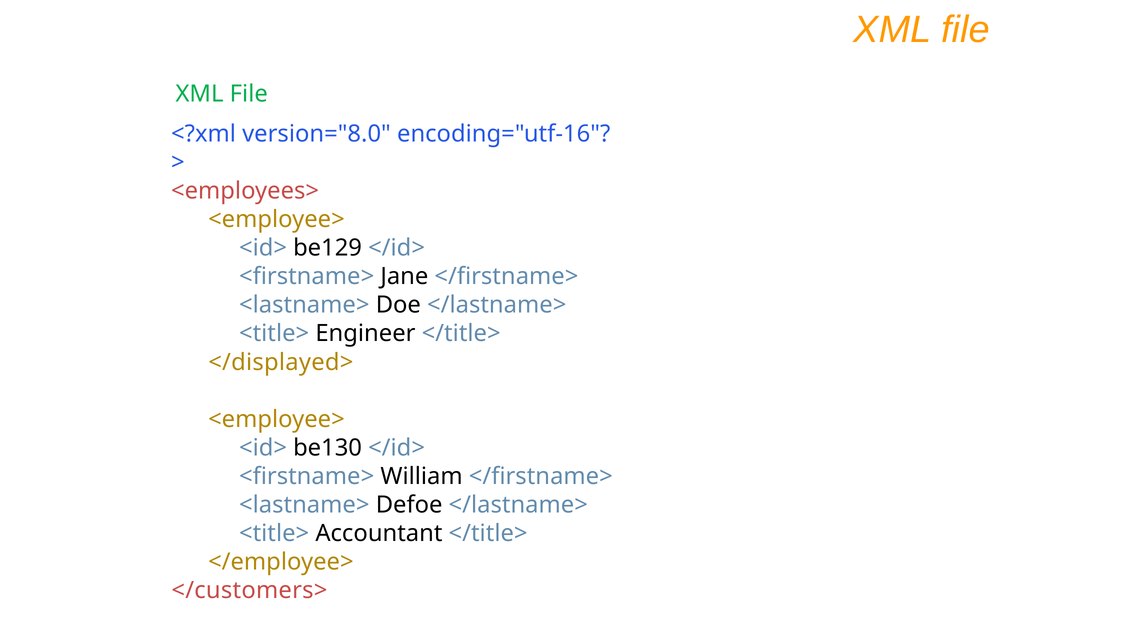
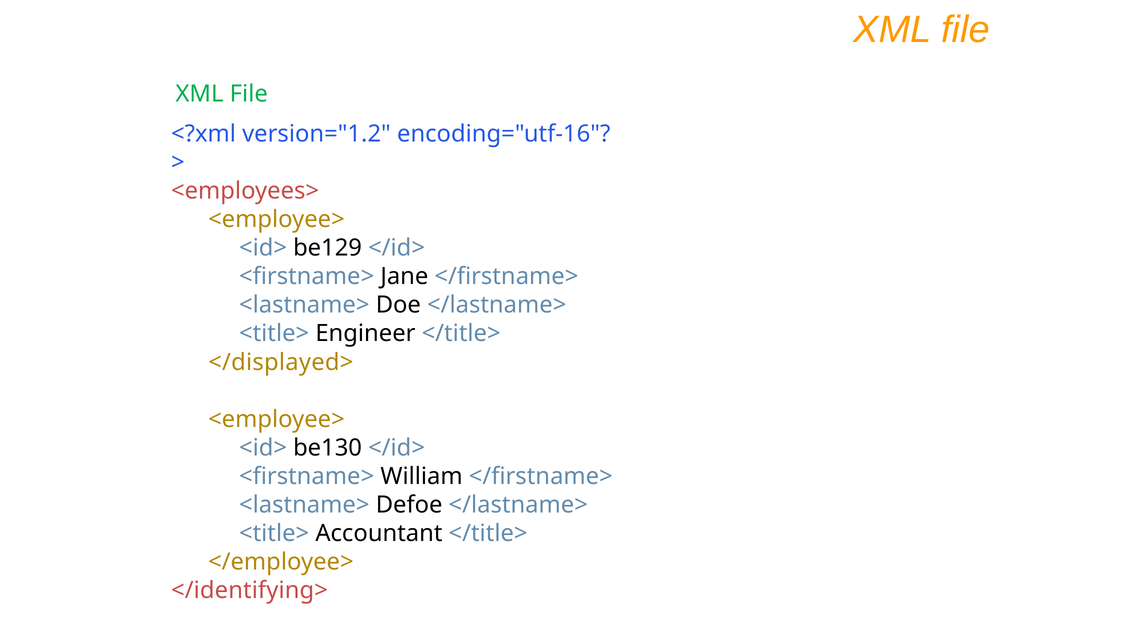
version="8.0: version="8.0 -> version="1.2
</customers>: </customers> -> </identifying>
